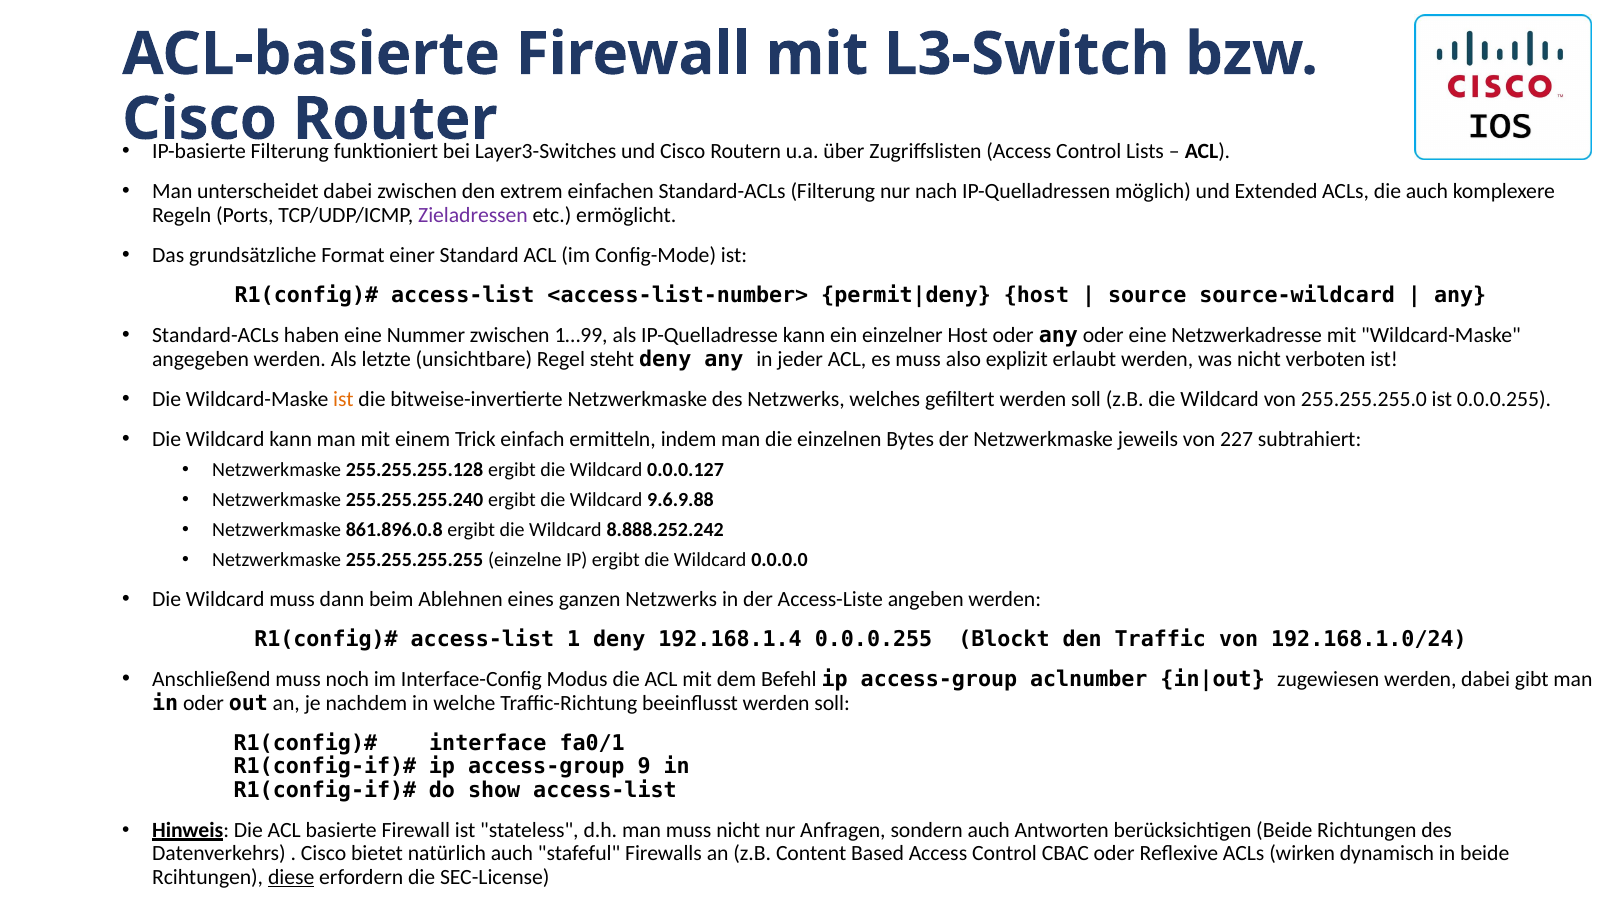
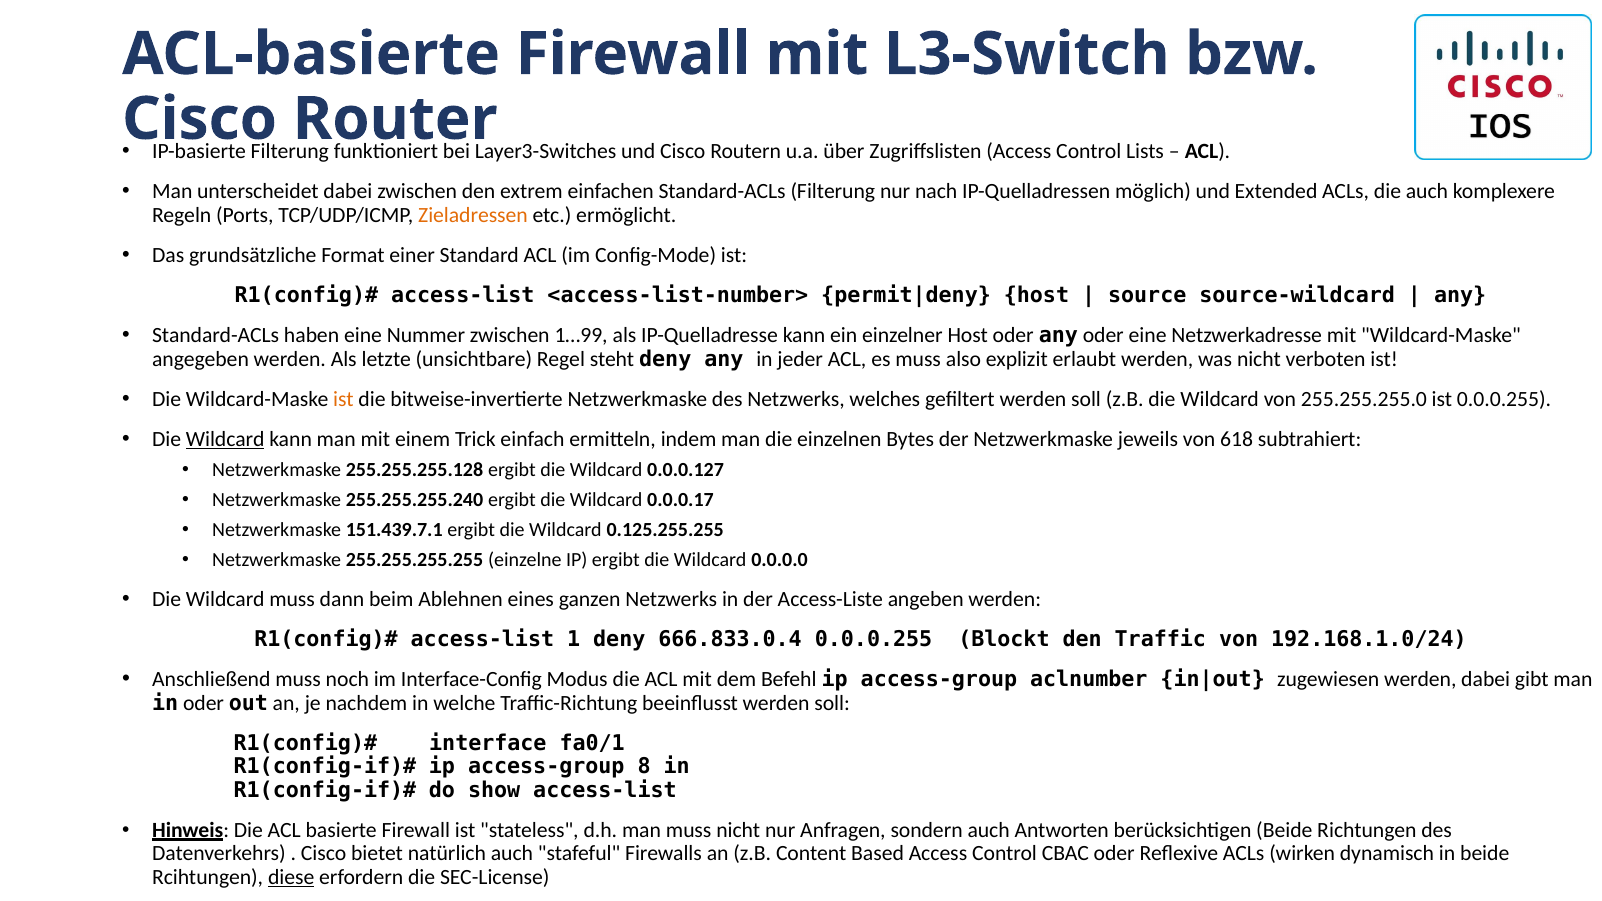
Zieladressen colour: purple -> orange
Wildcard at (225, 439) underline: none -> present
227: 227 -> 618
9.6.9.88: 9.6.9.88 -> 0.0.0.17
861.896.0.8: 861.896.0.8 -> 151.439.7.1
8.888.252.242: 8.888.252.242 -> 0.125.255.255
192.168.1.4: 192.168.1.4 -> 666.833.0.4
9: 9 -> 8
